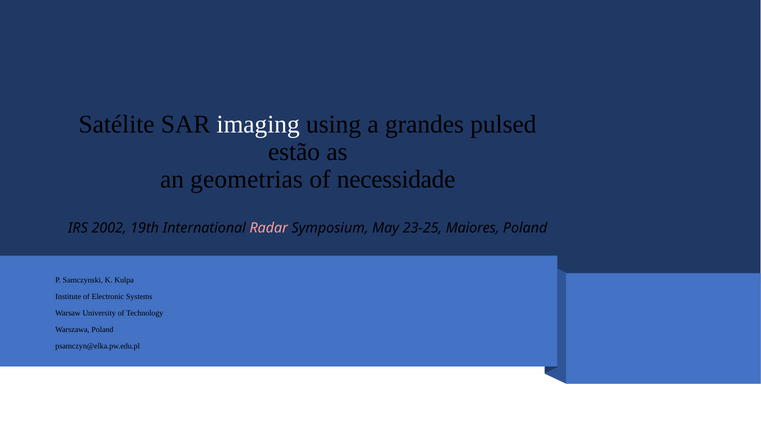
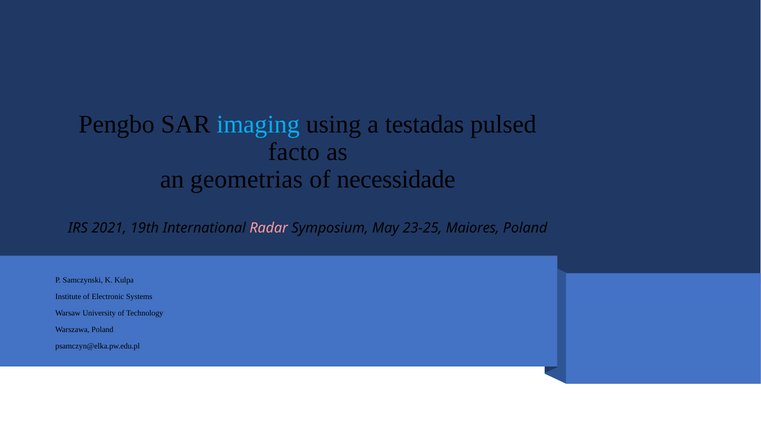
Satélite: Satélite -> Pengbo
imaging colour: white -> light blue
grandes: grandes -> testadas
estão: estão -> facto
2002: 2002 -> 2021
